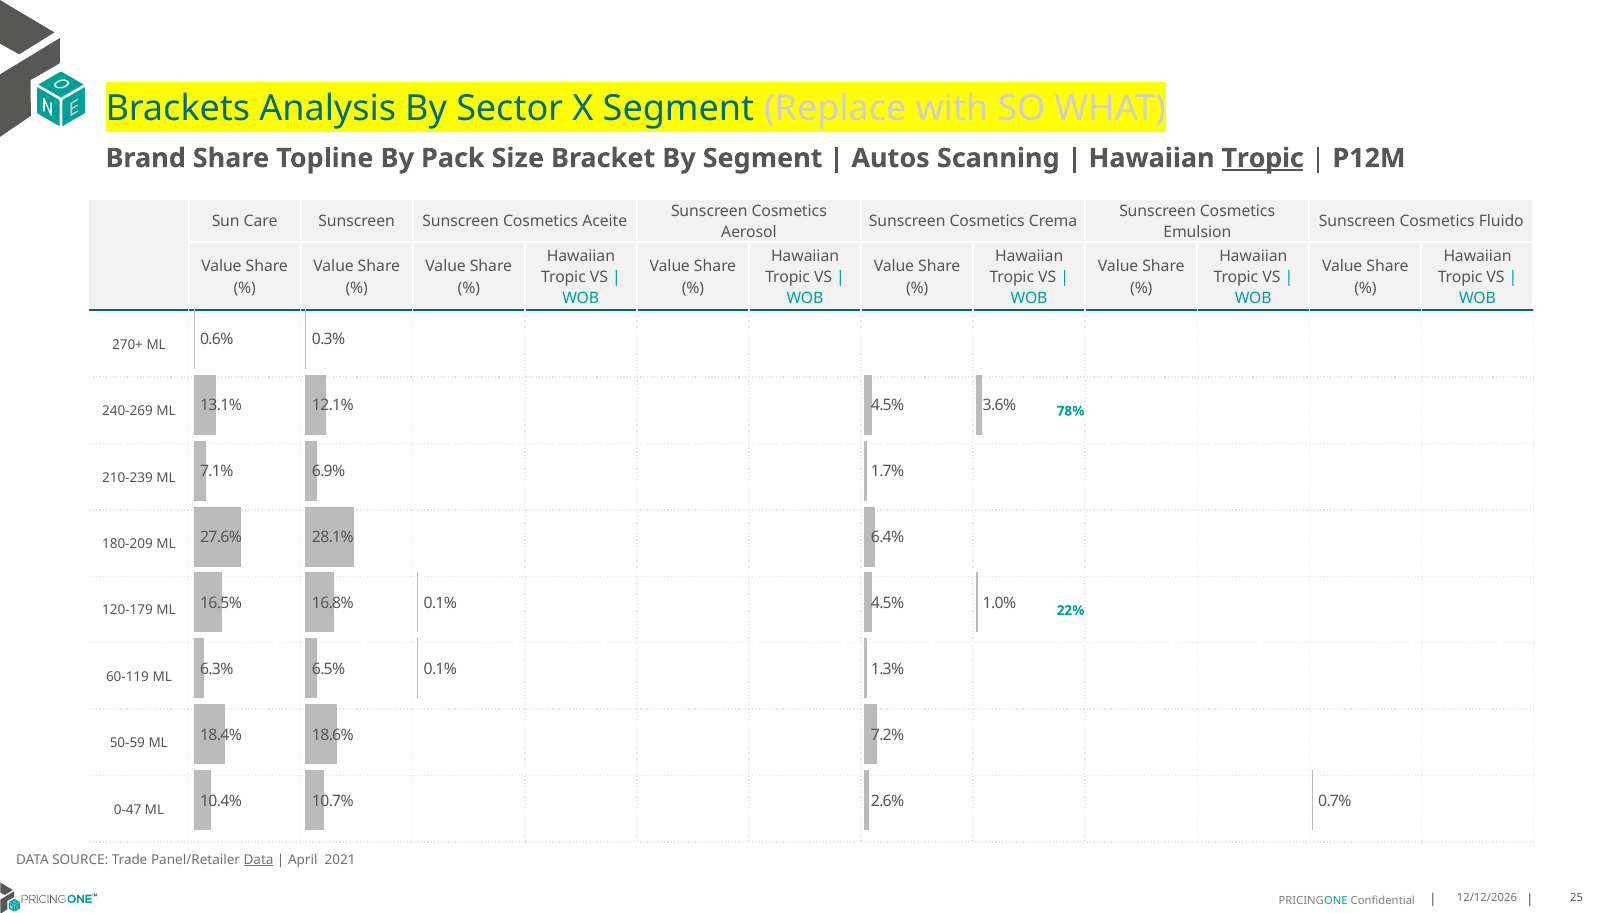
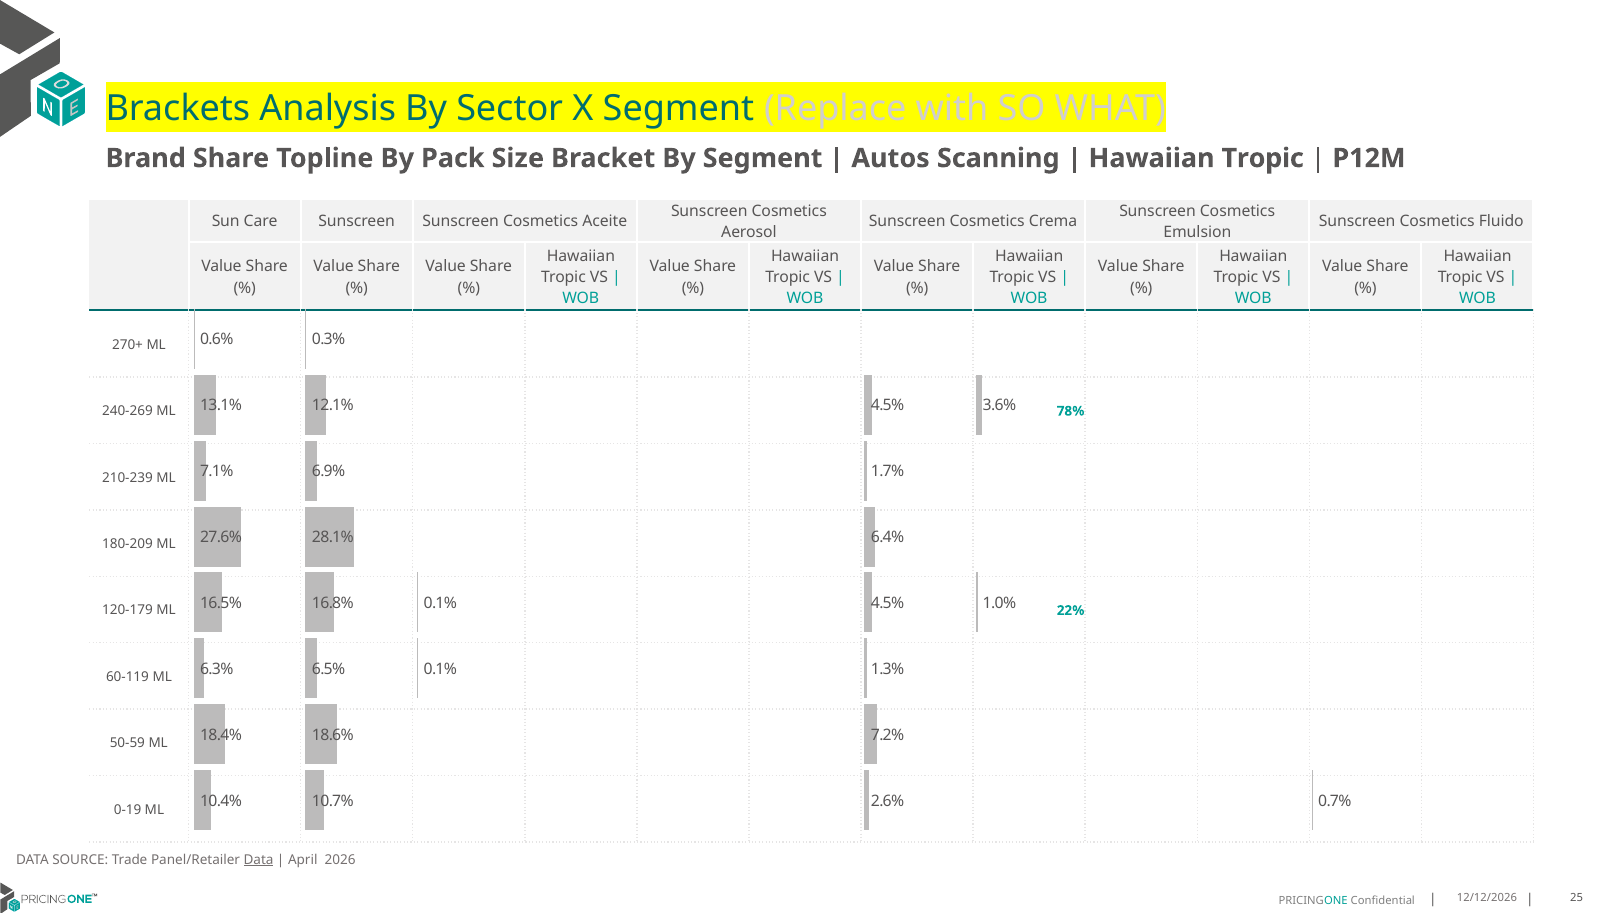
Tropic at (1263, 158) underline: present -> none
0-47: 0-47 -> 0-19
2021: 2021 -> 2026
